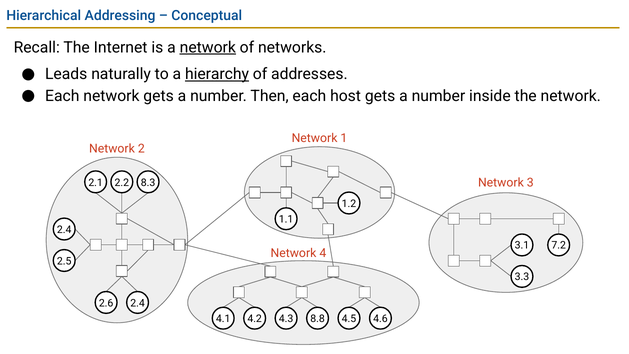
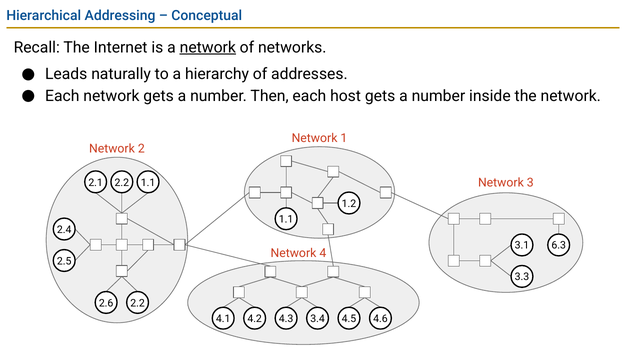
hierarchy underline: present -> none
2.2 8.3: 8.3 -> 1.1
7.2: 7.2 -> 6.3
2.6 2.4: 2.4 -> 2.2
8.8: 8.8 -> 3.4
